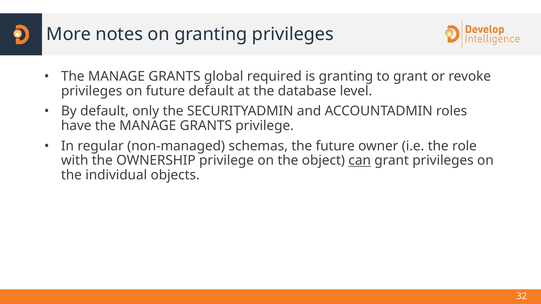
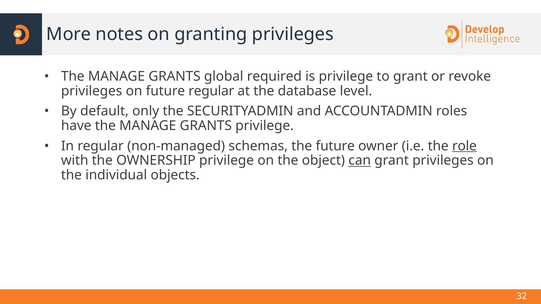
is granting: granting -> privilege
future default: default -> regular
role underline: none -> present
